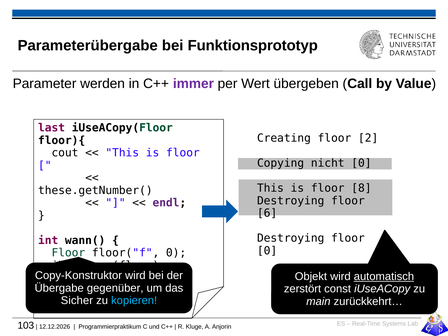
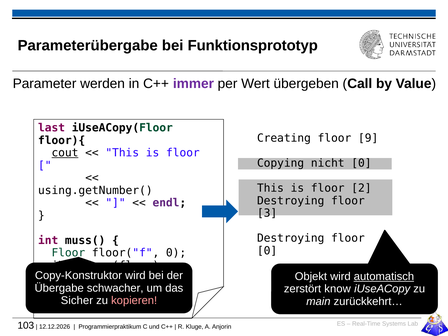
2: 2 -> 9
cout underline: none -> present
8: 8 -> 2
these.getNumber(: these.getNumber( -> using.getNumber(
6: 6 -> 3
wann(: wann( -> muss(
gegenüber: gegenüber -> schwacher
const: const -> know
kopieren colour: light blue -> pink
